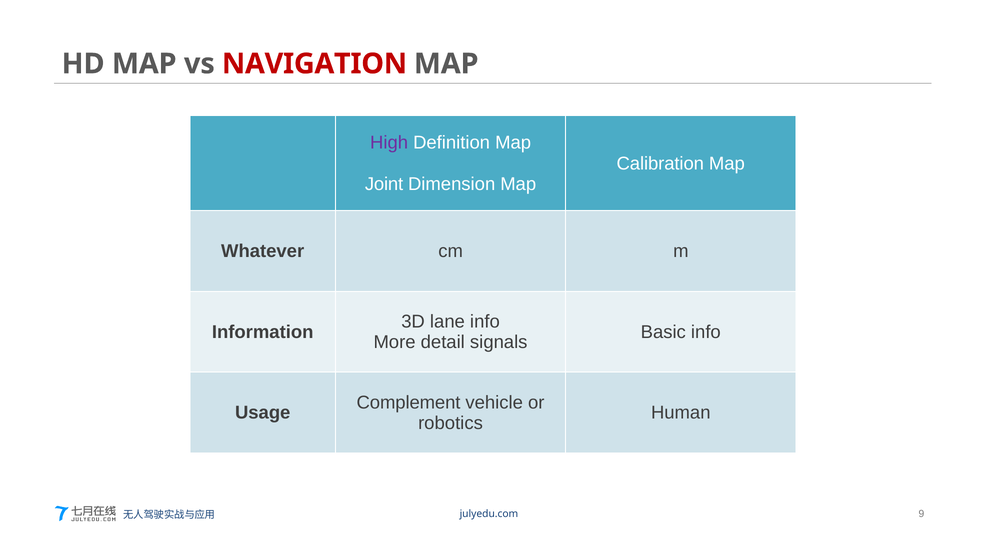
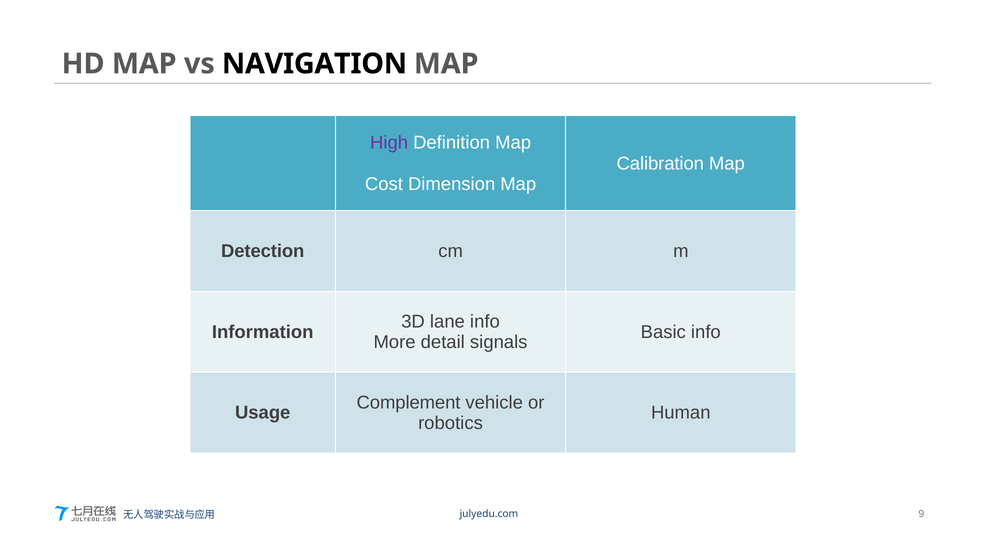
NAVIGATION colour: red -> black
Joint: Joint -> Cost
Whatever: Whatever -> Detection
